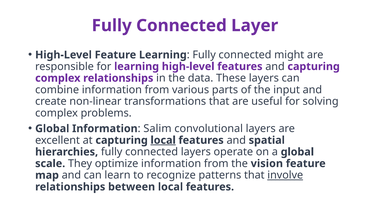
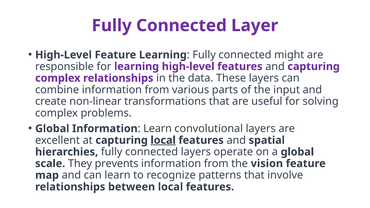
Salim at (157, 129): Salim -> Learn
optimize: optimize -> prevents
involve underline: present -> none
